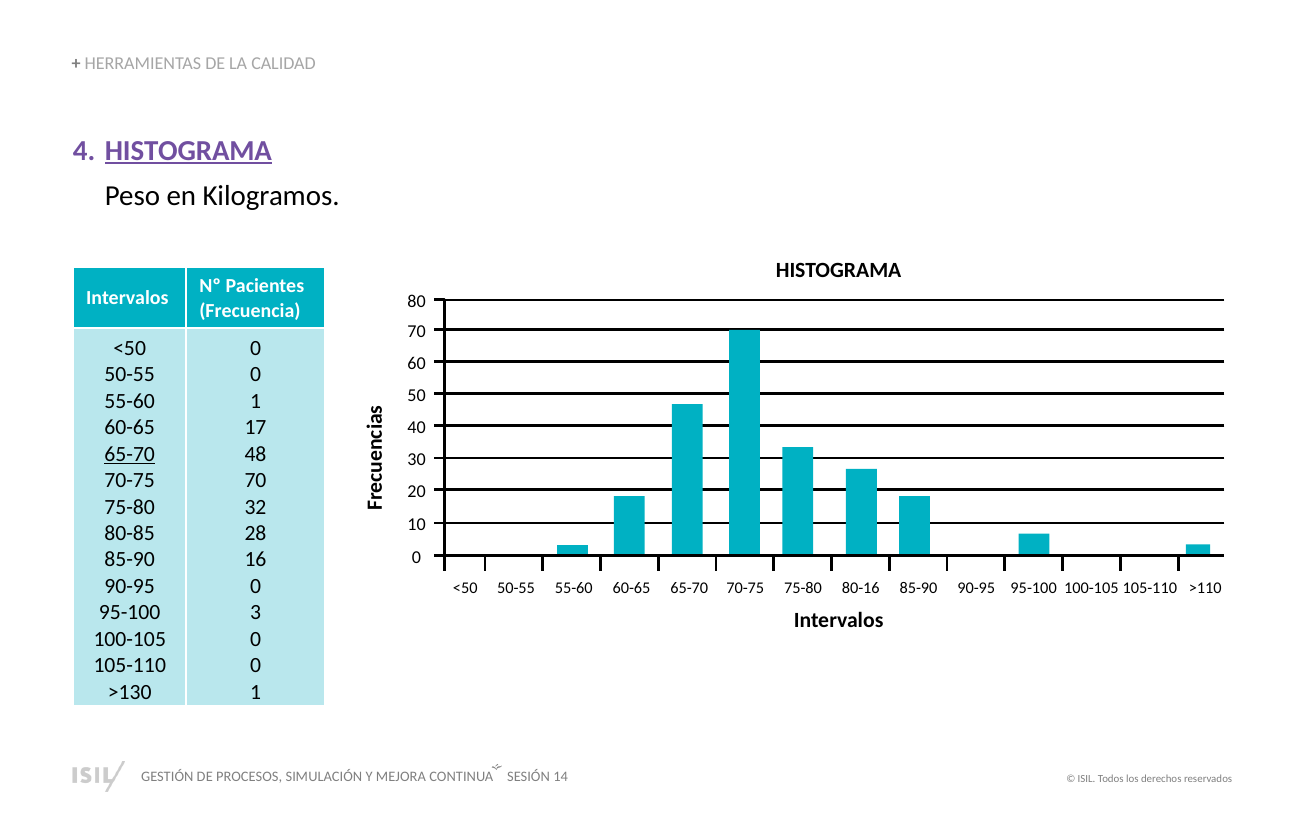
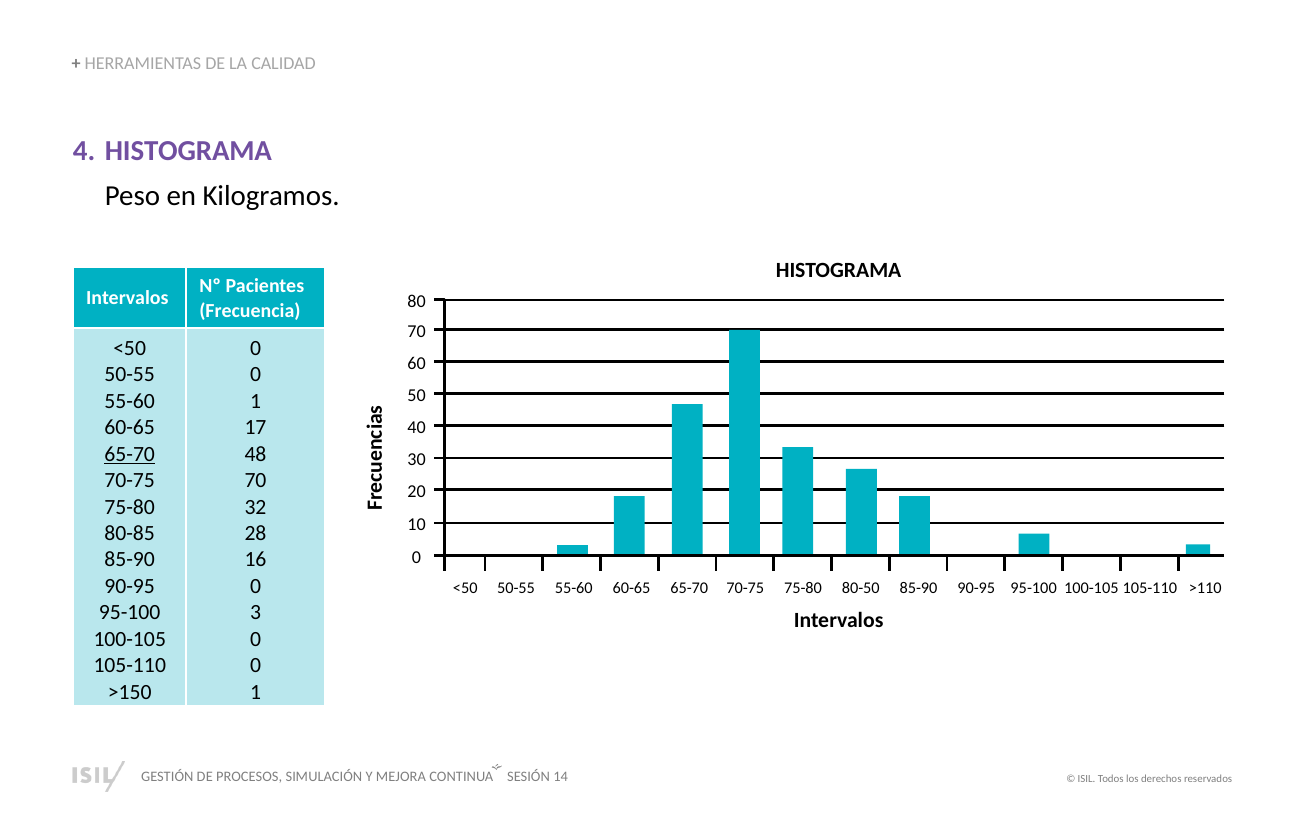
HISTOGRAMA at (188, 151) underline: present -> none
80-16: 80-16 -> 80-50
>130: >130 -> >150
